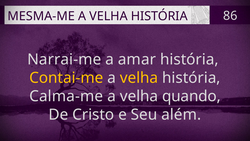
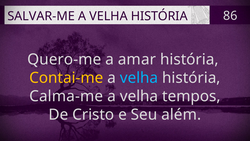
MESMA-ME: MESMA-ME -> SALVAR-ME
Narrai-me: Narrai-me -> Quero-me
velha at (139, 78) colour: yellow -> light blue
quando: quando -> tempos
